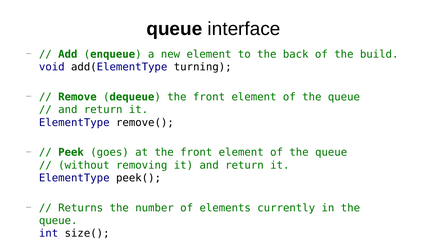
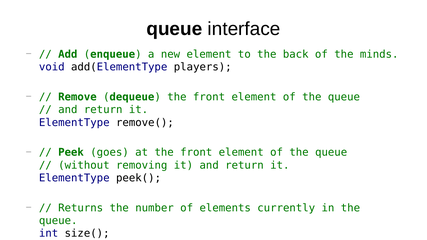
build: build -> minds
turning: turning -> players
